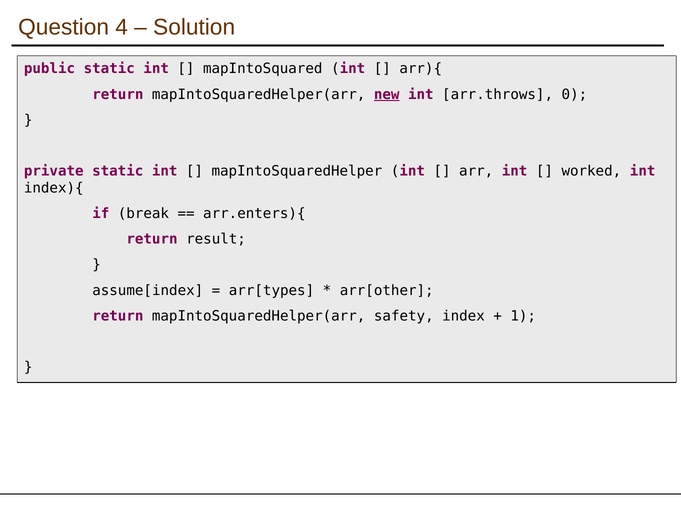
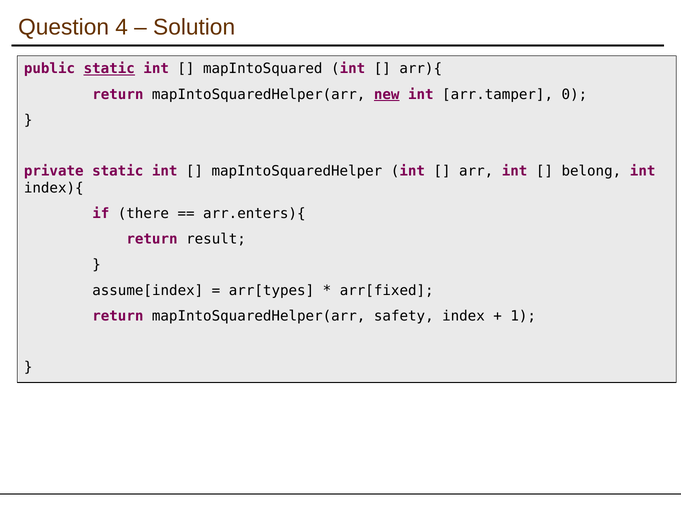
static at (109, 69) underline: none -> present
arr.throws: arr.throws -> arr.tamper
worked: worked -> belong
break: break -> there
arr[other: arr[other -> arr[fixed
